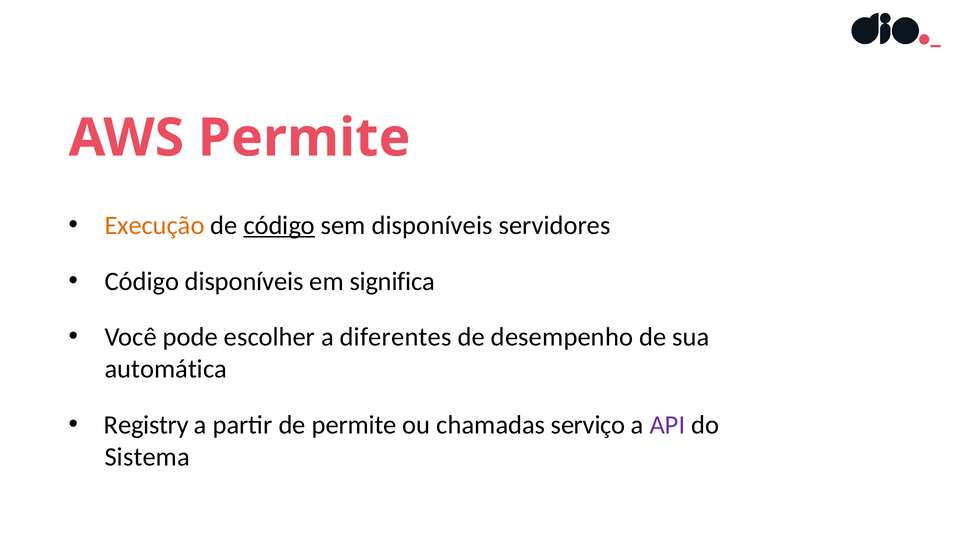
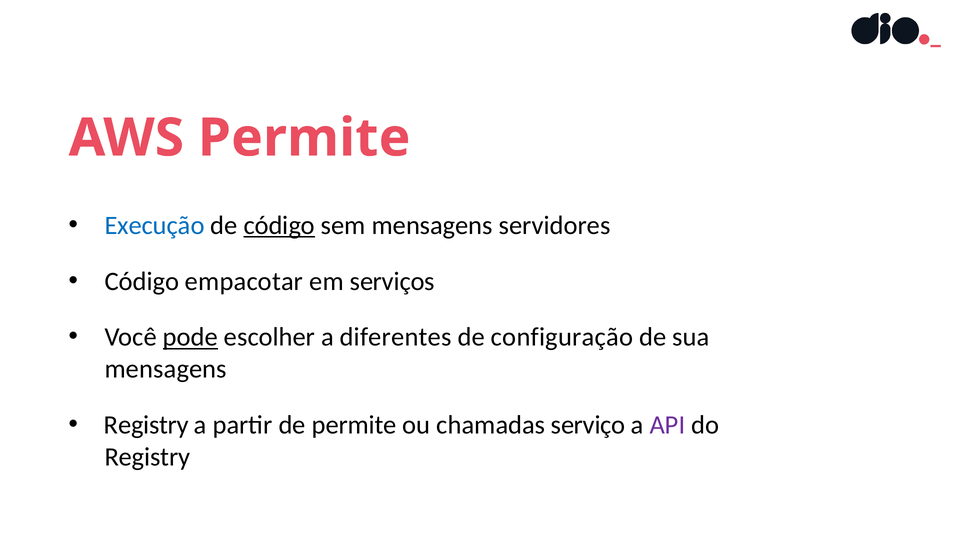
Execução colour: orange -> blue
sem disponíveis: disponíveis -> mensagens
Código disponíveis: disponíveis -> empacotar
significa: significa -> serviços
pode underline: none -> present
desempenho: desempenho -> configuração
automática at (166, 369): automática -> mensagens
Sistema at (147, 457): Sistema -> Registry
